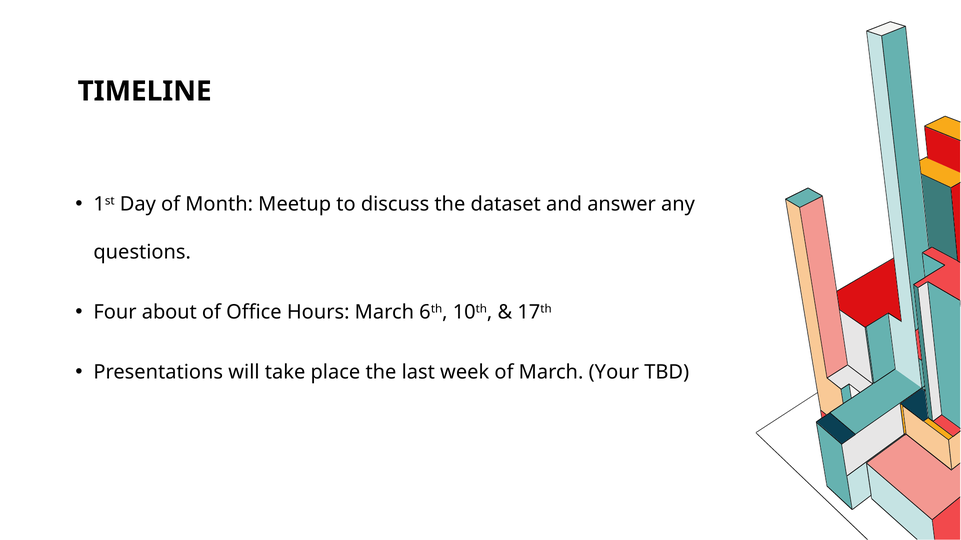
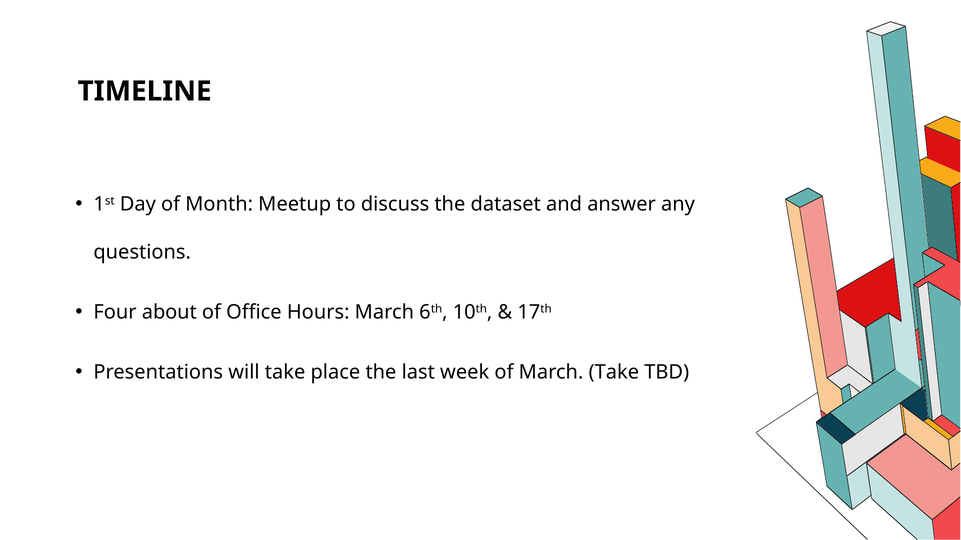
March Your: Your -> Take
